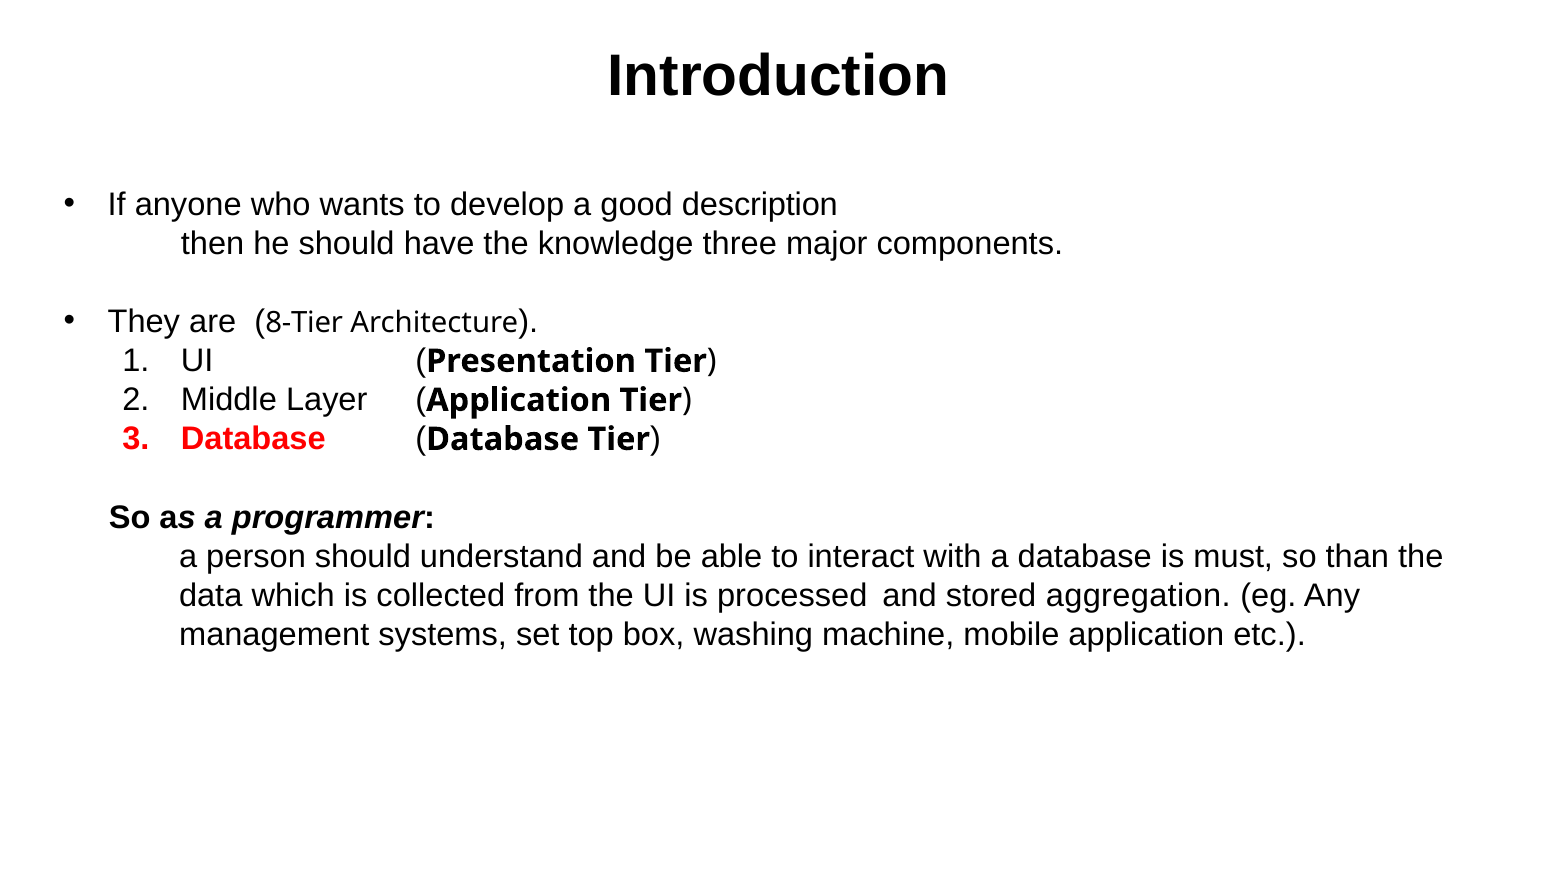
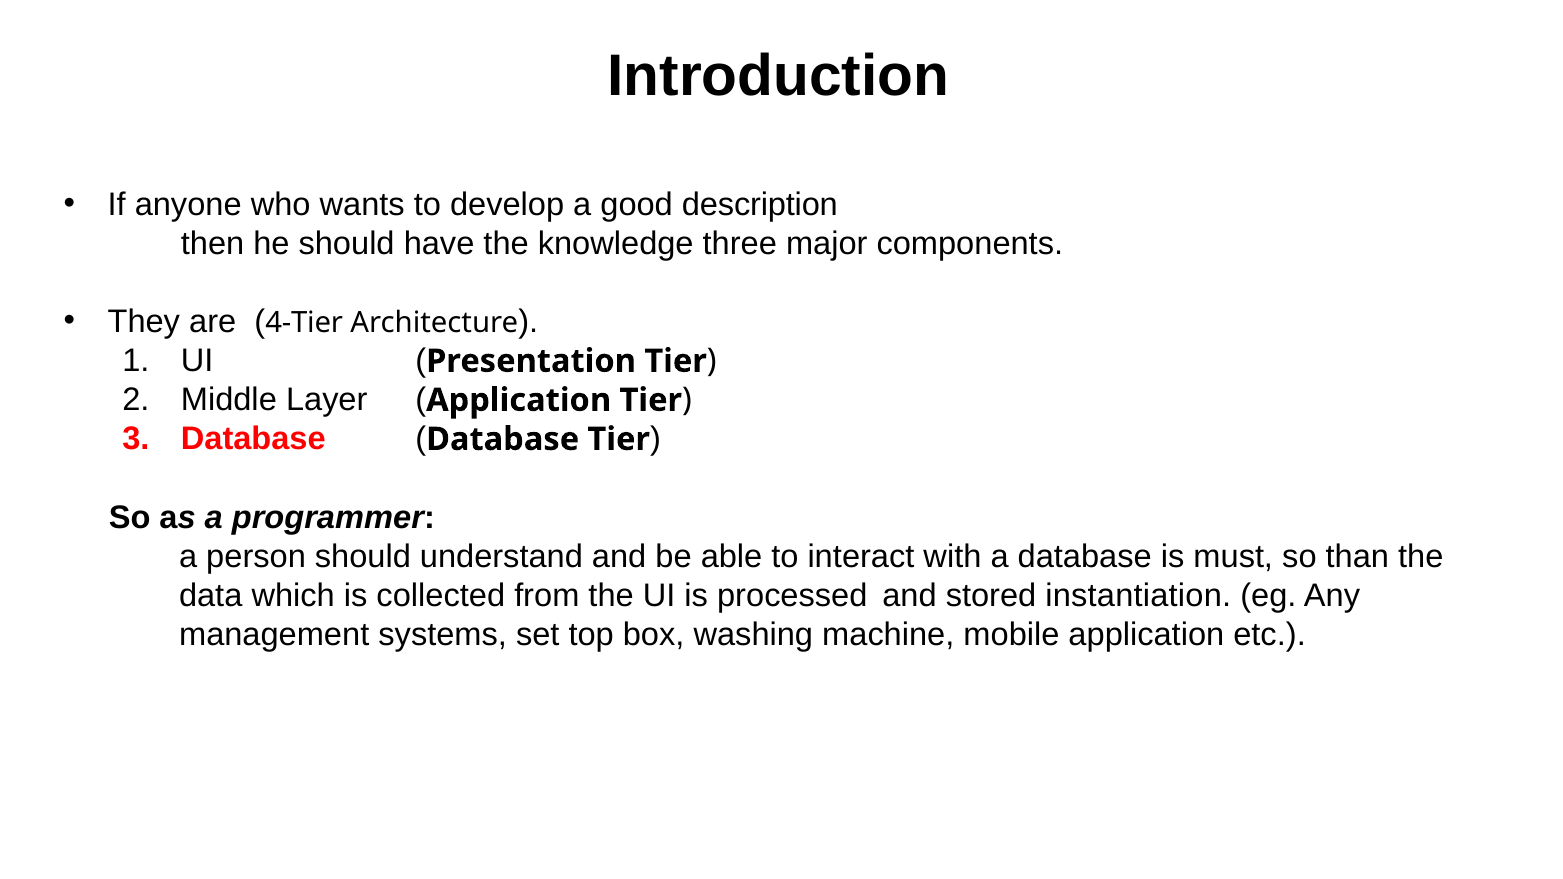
8-Tier: 8-Tier -> 4-Tier
aggregation: aggregation -> instantiation
